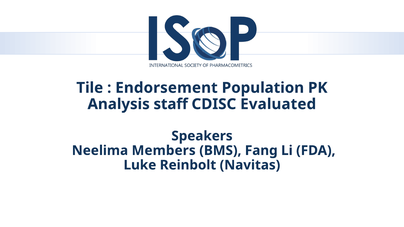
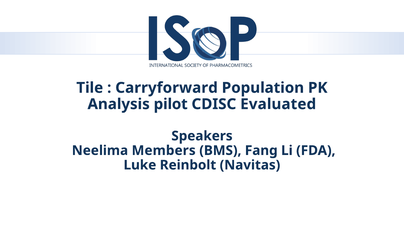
Endorsement: Endorsement -> Carryforward
staff: staff -> pilot
